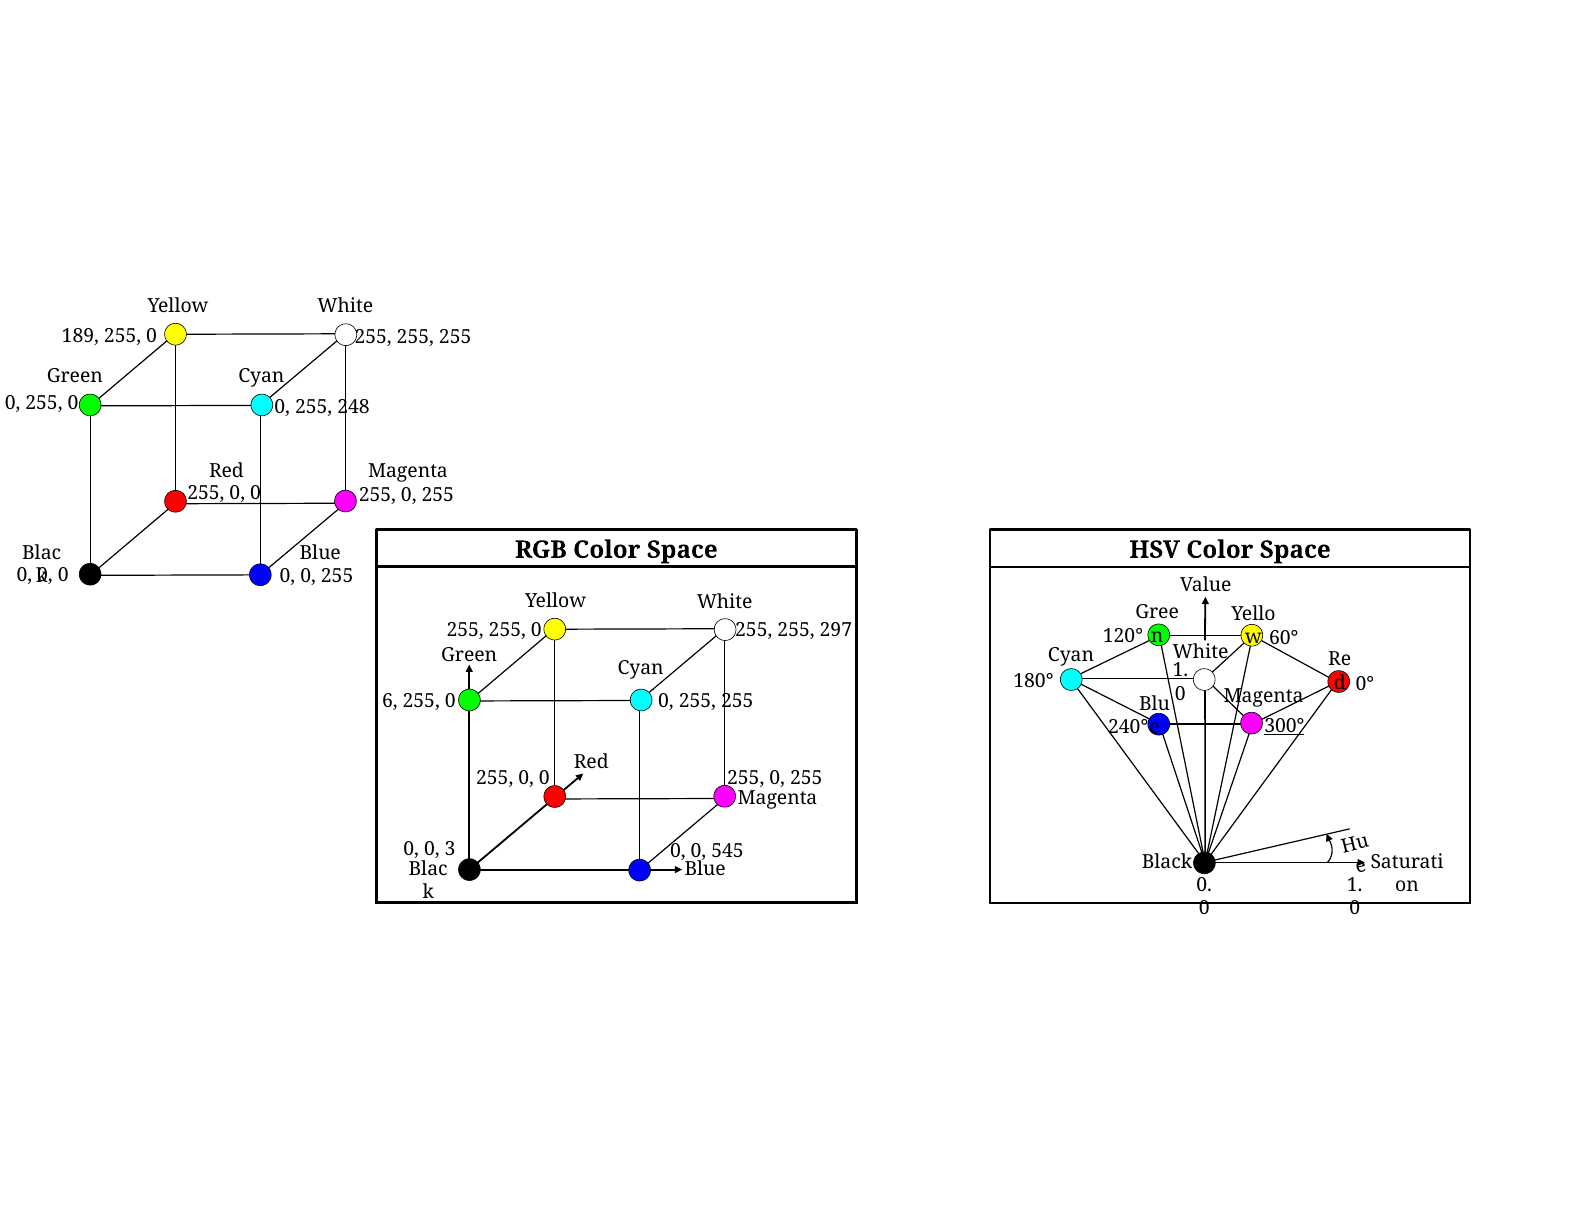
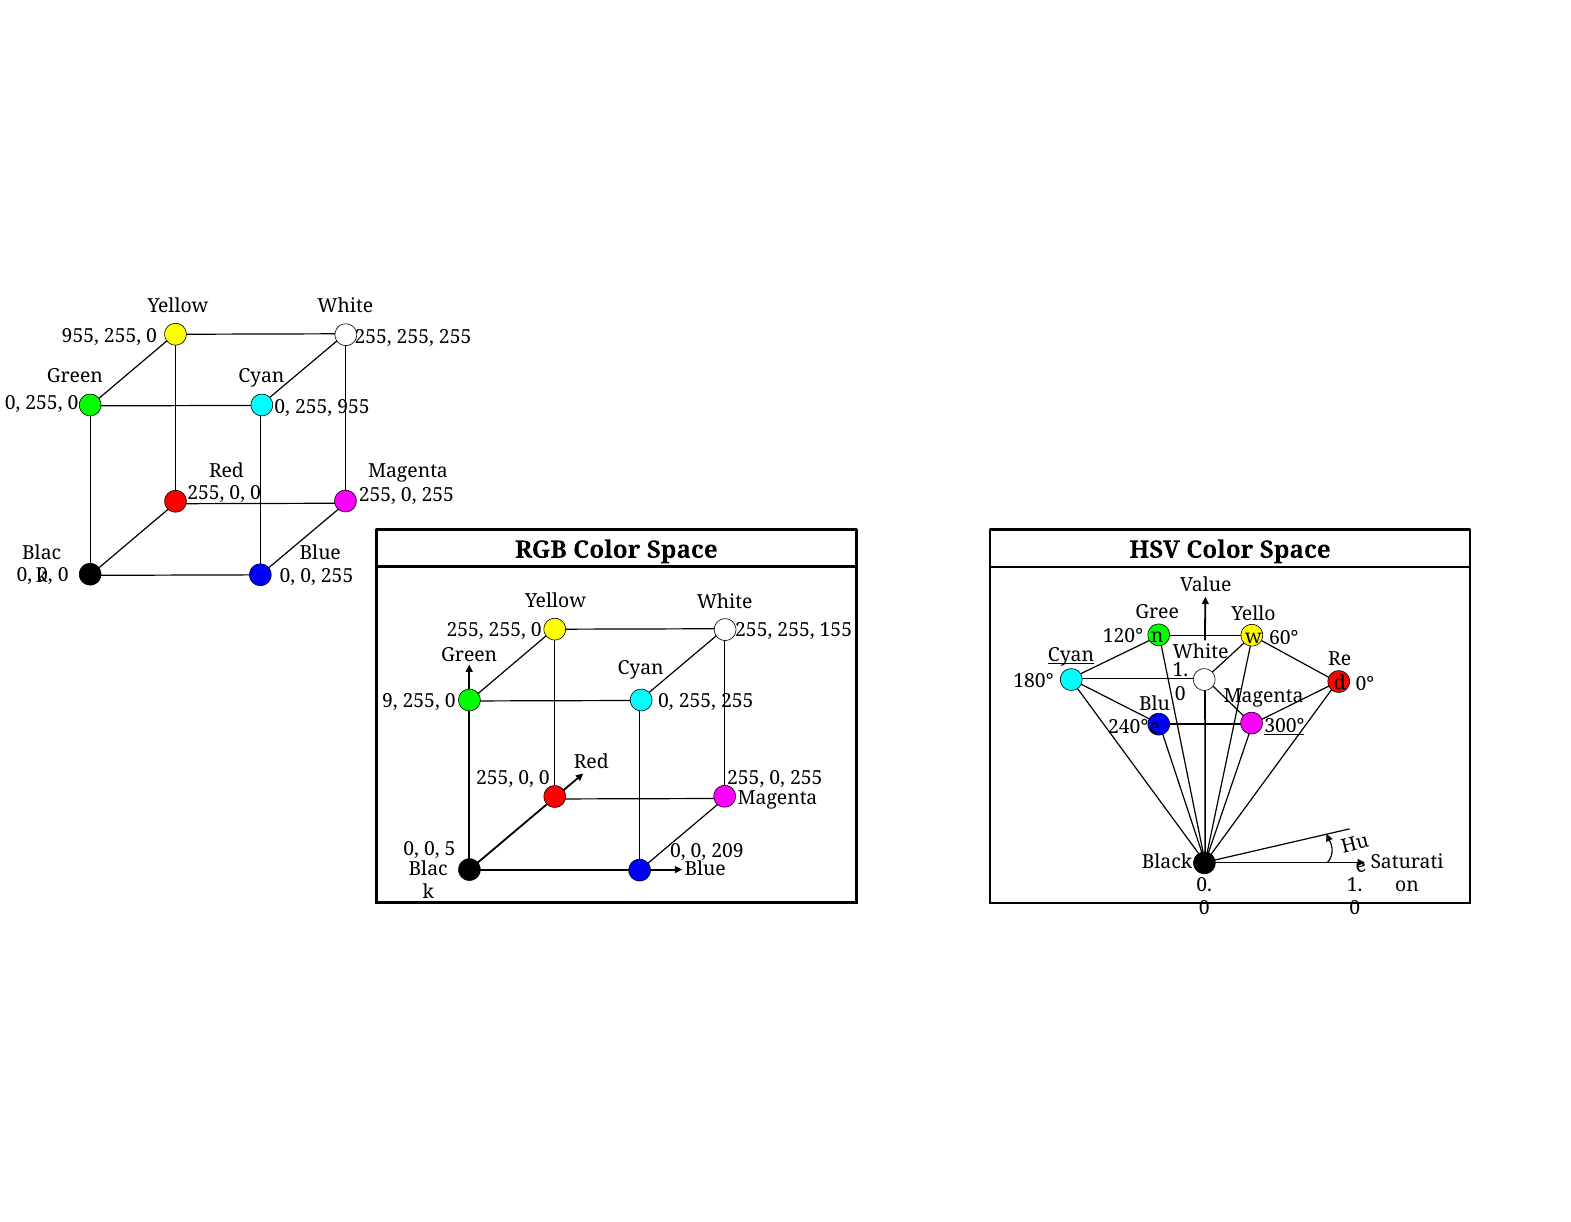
189 at (80, 336): 189 -> 955
0 255 248: 248 -> 955
297: 297 -> 155
Cyan at (1071, 656) underline: none -> present
6: 6 -> 9
3: 3 -> 5
545: 545 -> 209
